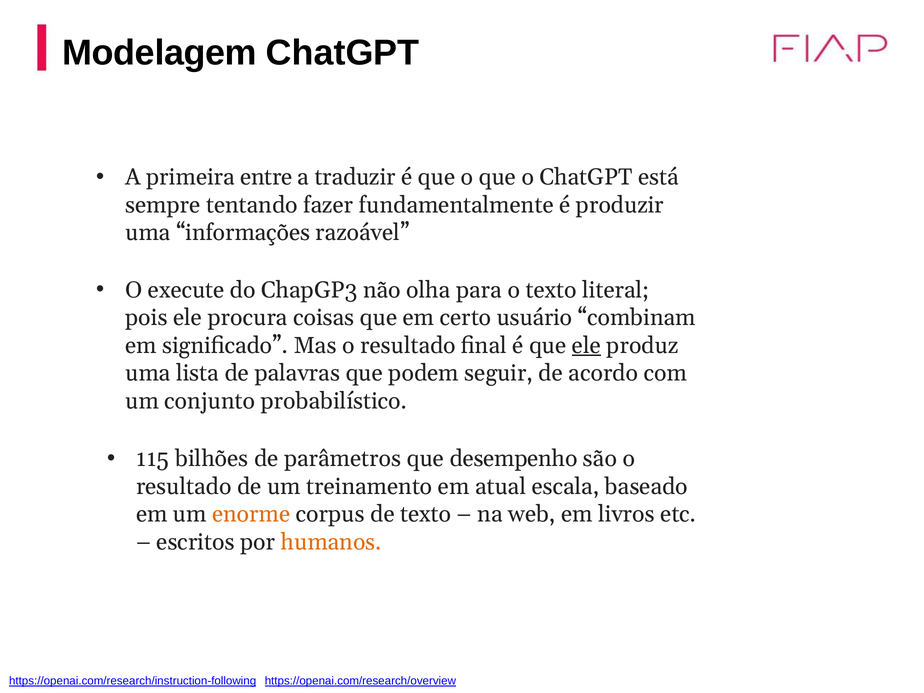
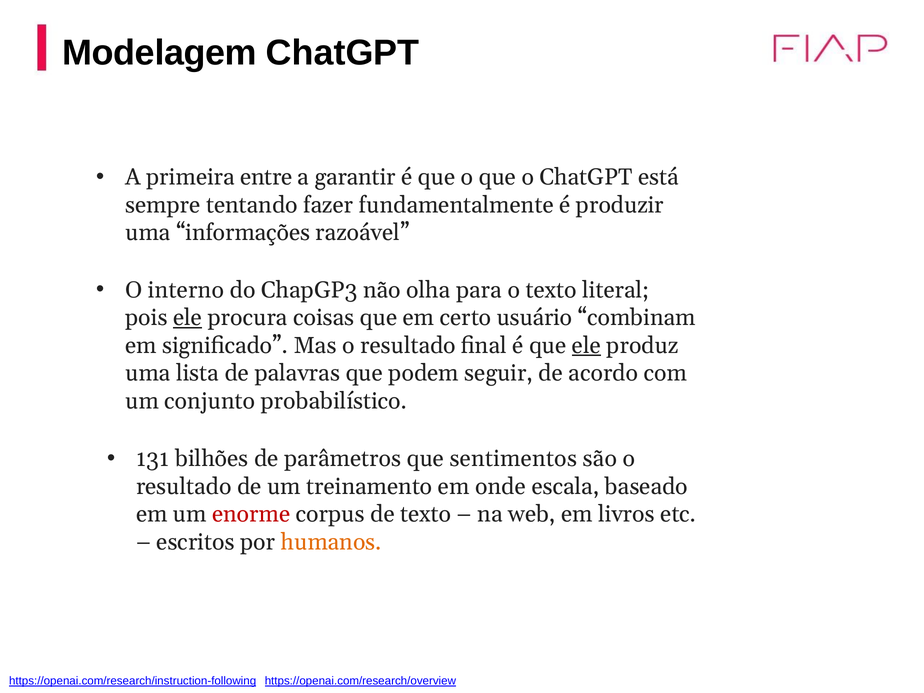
traduzir: traduzir -> garantir
execute: execute -> interno
ele at (188, 318) underline: none -> present
115: 115 -> 131
desempenho: desempenho -> sentimentos
atual: atual -> onde
enorme colour: orange -> red
